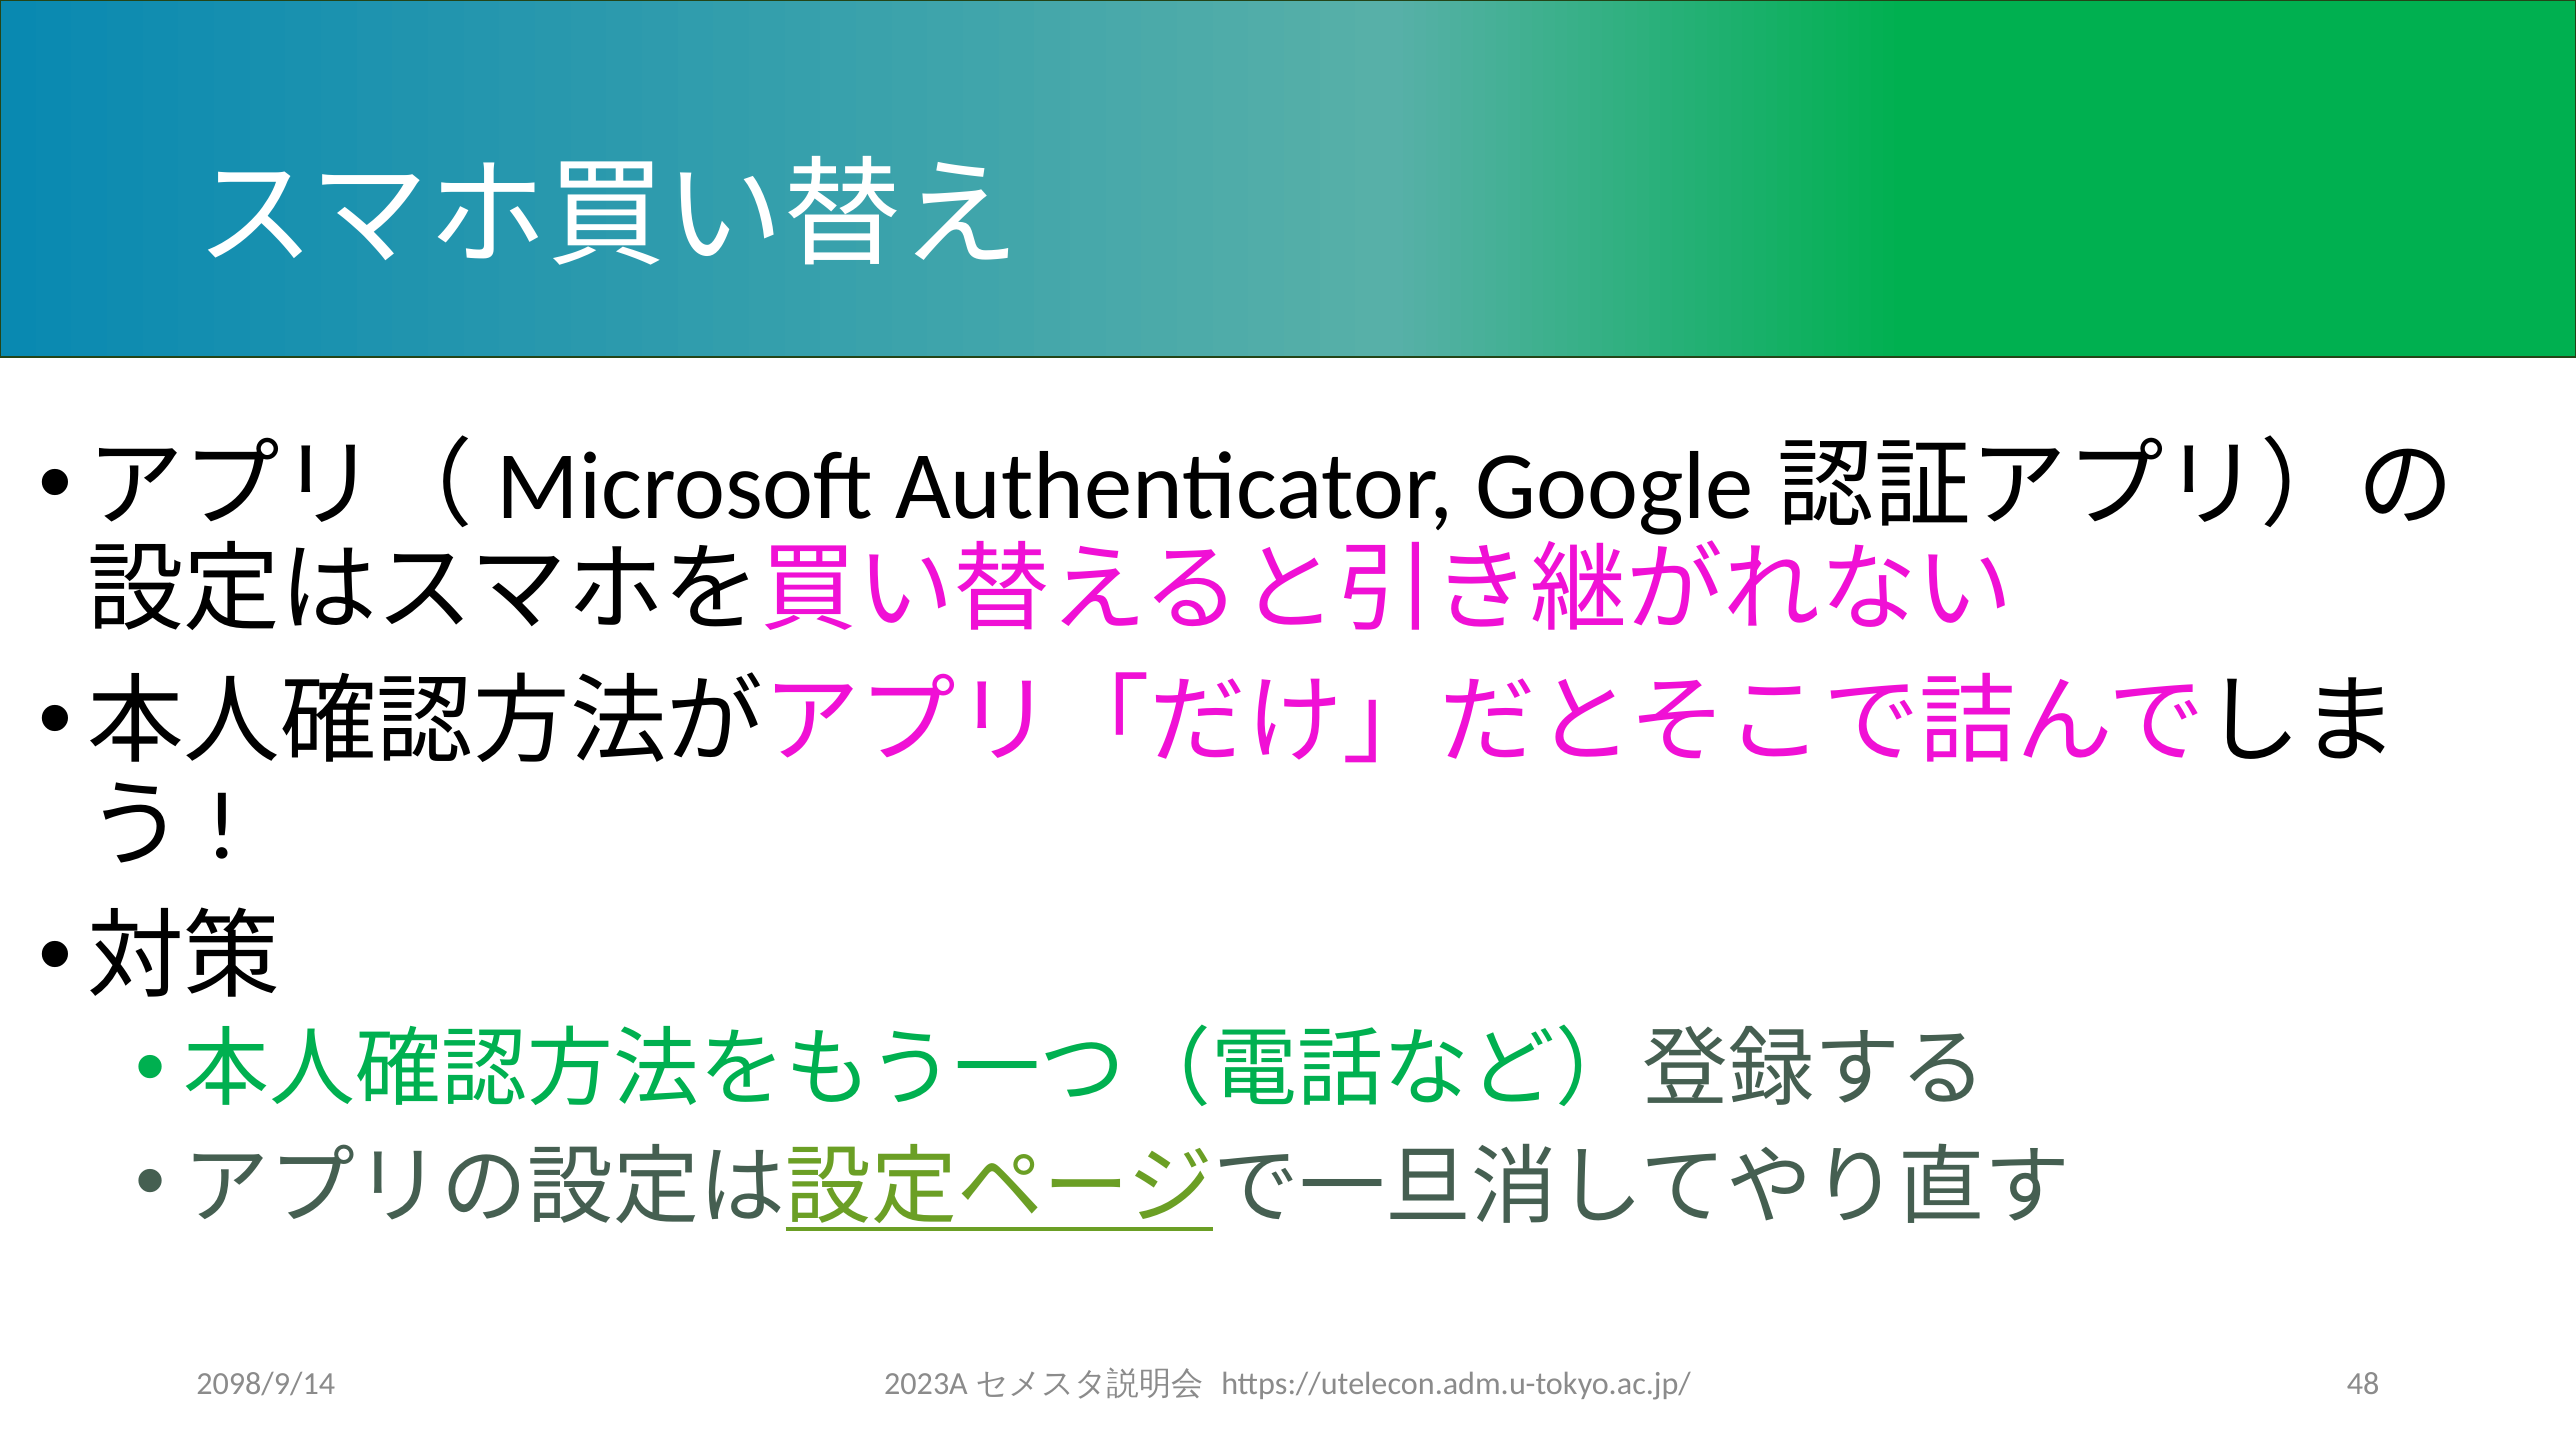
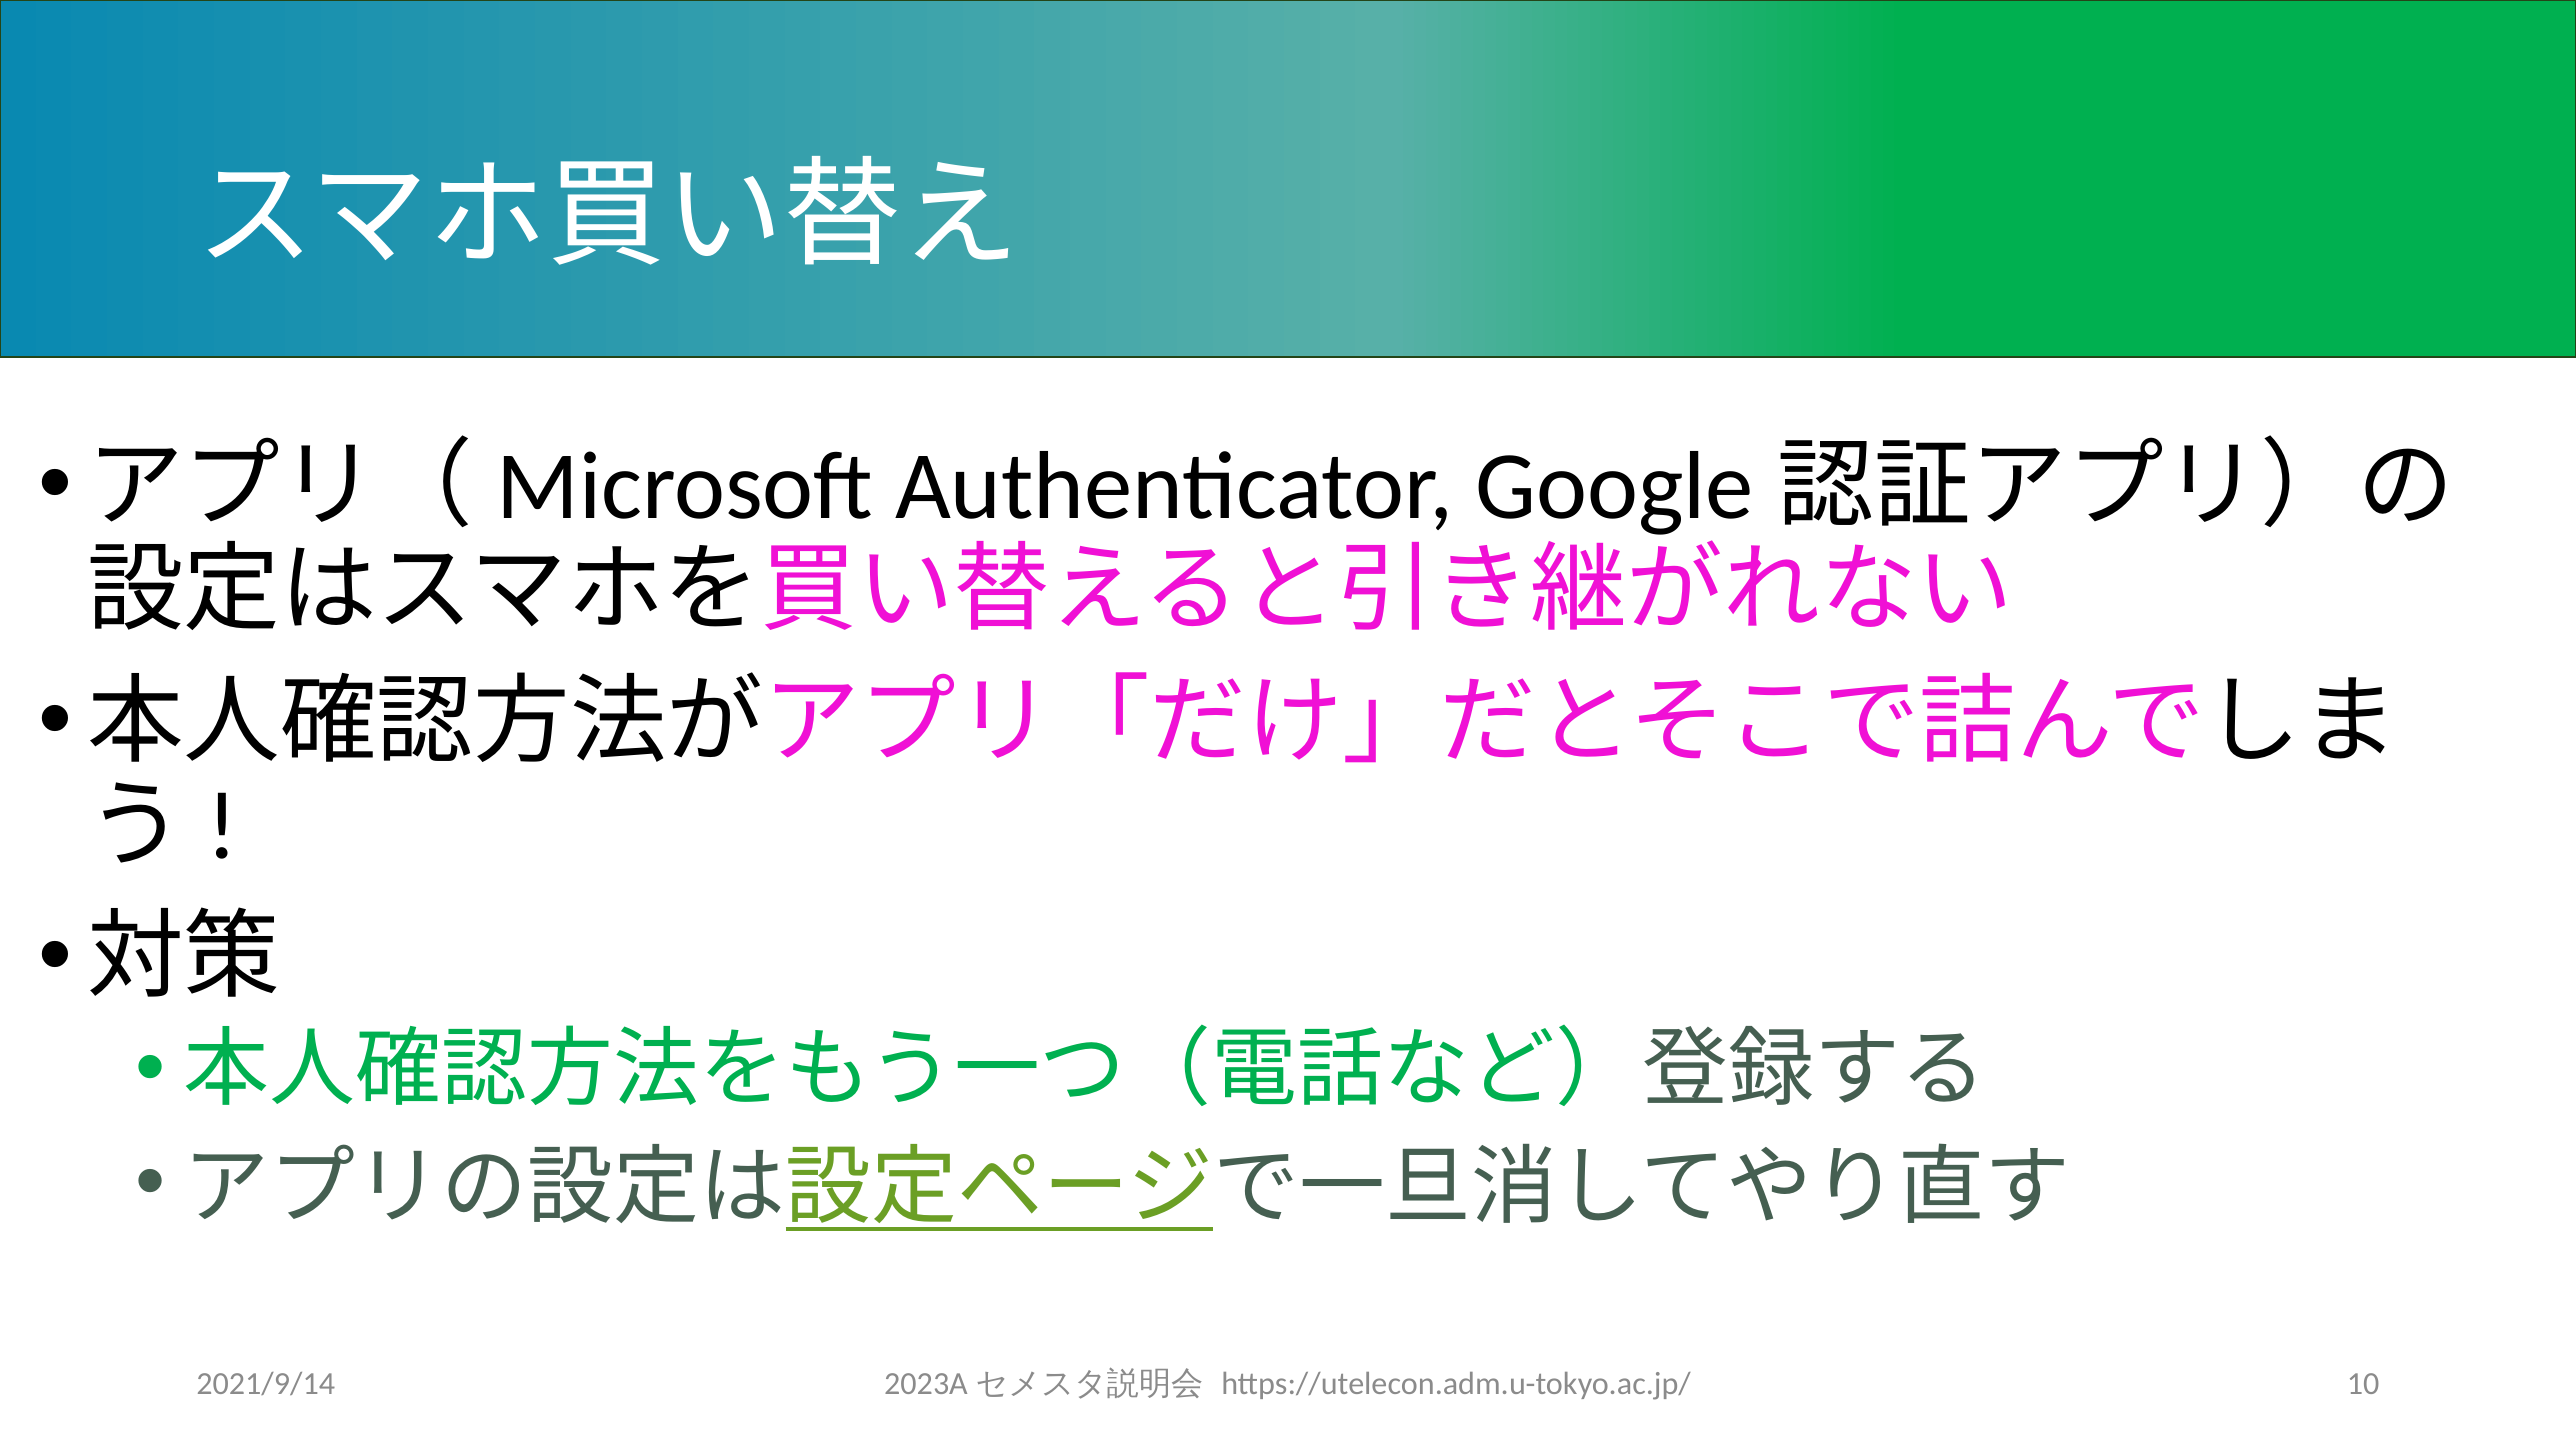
2098/9/14: 2098/9/14 -> 2021/9/14
48: 48 -> 10
